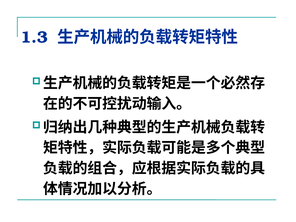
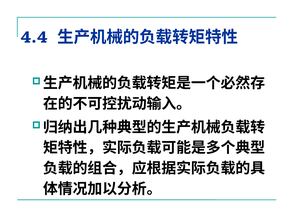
1.3: 1.3 -> 4.4
